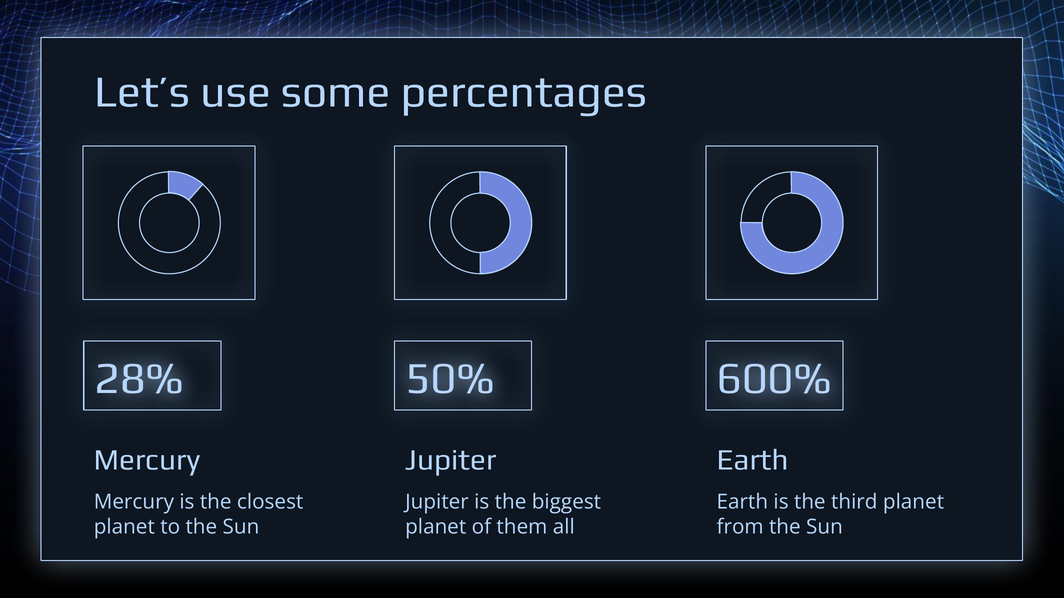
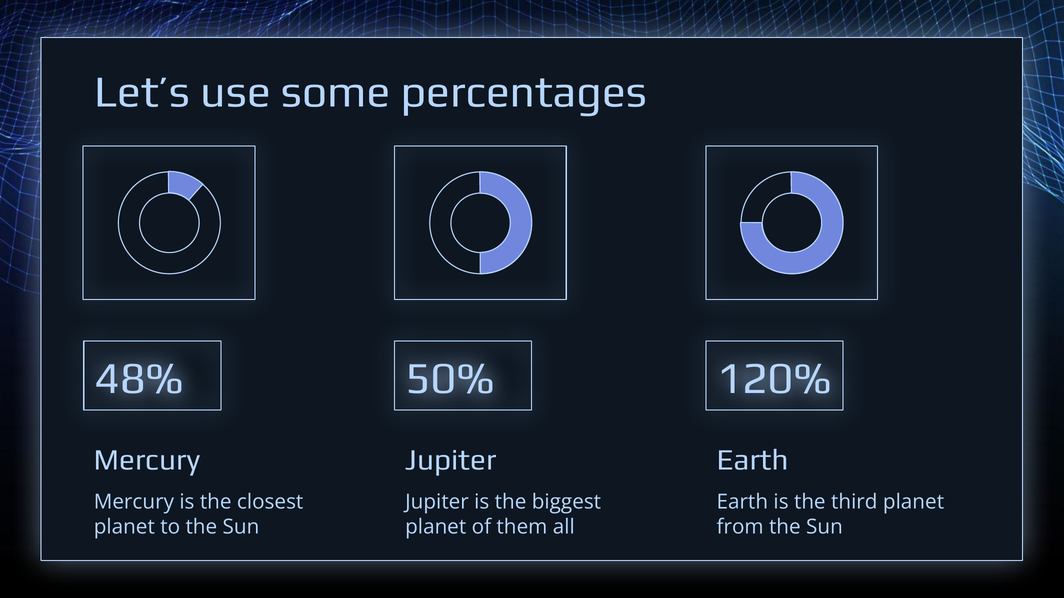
28%: 28% -> 48%
600%: 600% -> 120%
